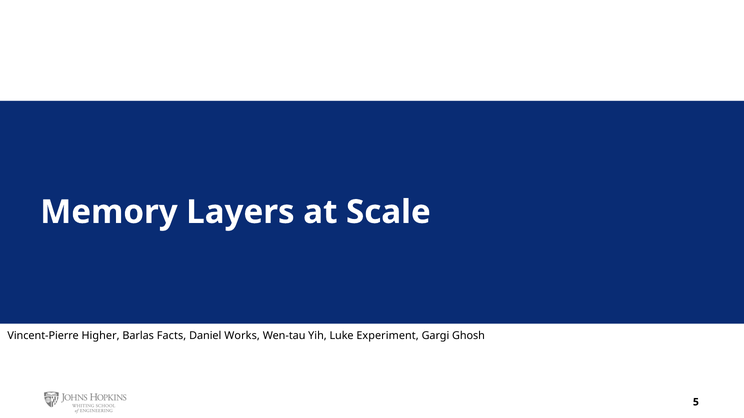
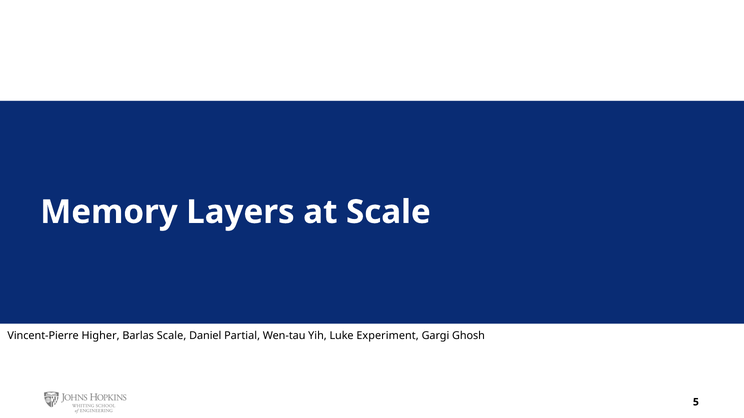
Barlas Facts: Facts -> Scale
Works: Works -> Partial
